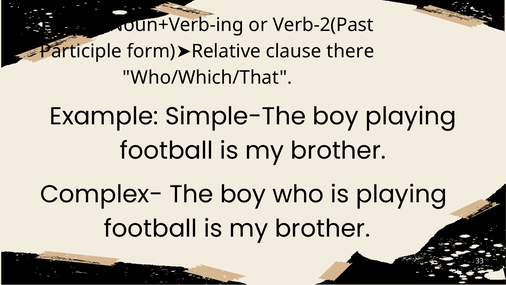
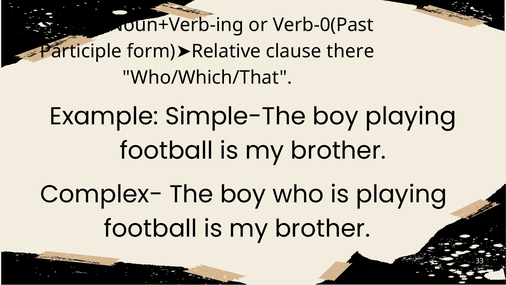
Help-2: Help-2 -> Stay-2
Verb-2(Past: Verb-2(Past -> Verb-0(Past
